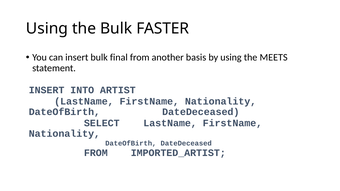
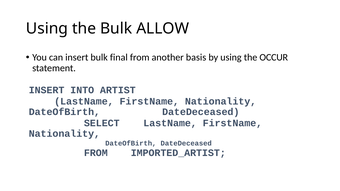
FASTER: FASTER -> ALLOW
MEETS: MEETS -> OCCUR
